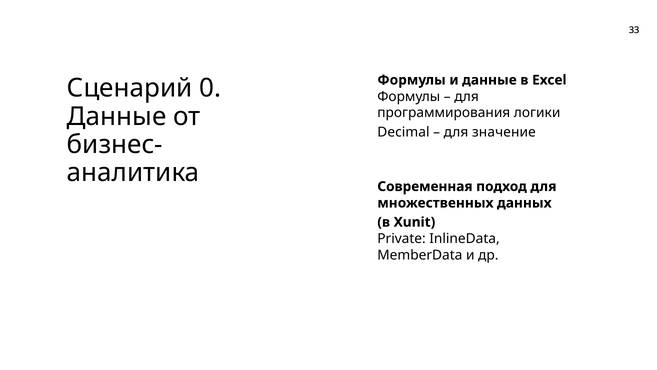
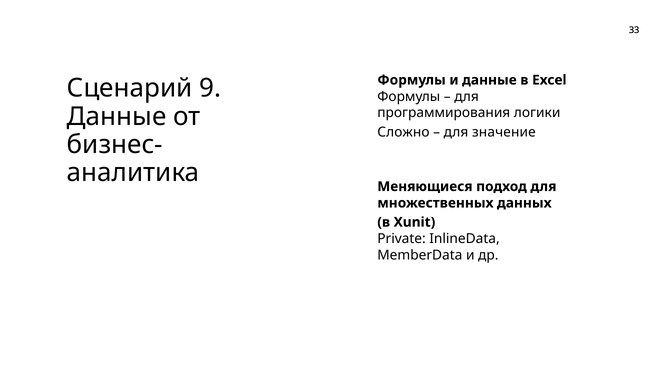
0: 0 -> 9
Decimal: Decimal -> Сложно
Современная: Современная -> Меняющиеся
